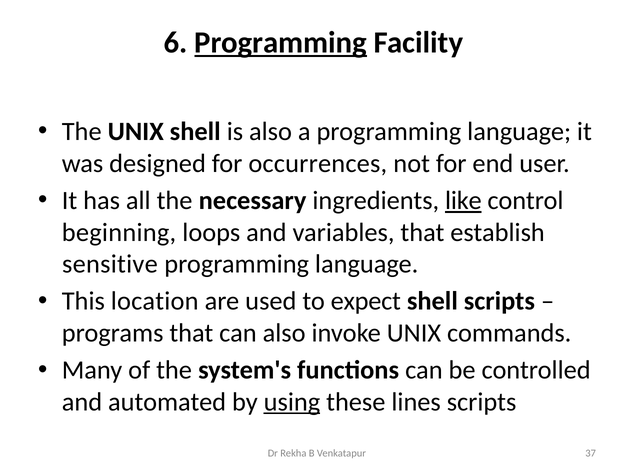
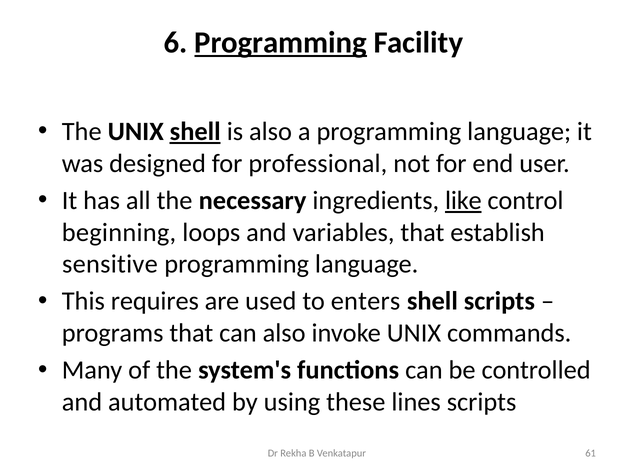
shell at (195, 132) underline: none -> present
occurrences: occurrences -> professional
location: location -> requires
expect: expect -> enters
using underline: present -> none
37: 37 -> 61
